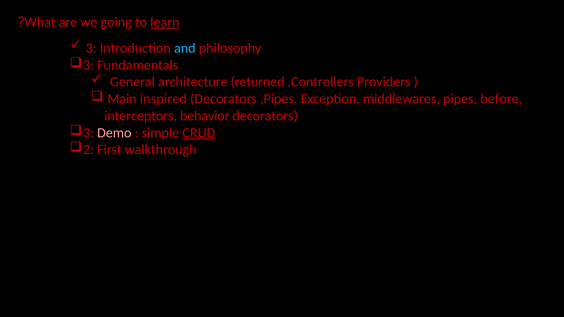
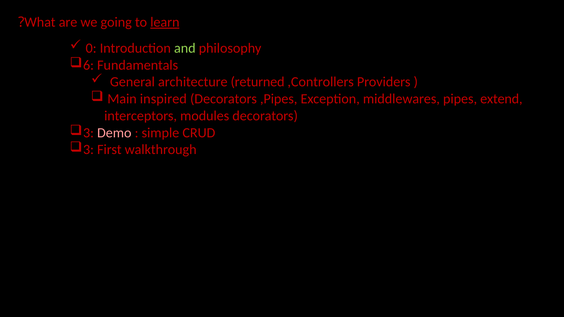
3 at (91, 48): 3 -> 0
and colour: light blue -> light green
3 at (88, 65): 3 -> 6
before: before -> extend
behavior: behavior -> modules
CRUD underline: present -> none
2 at (88, 150): 2 -> 3
